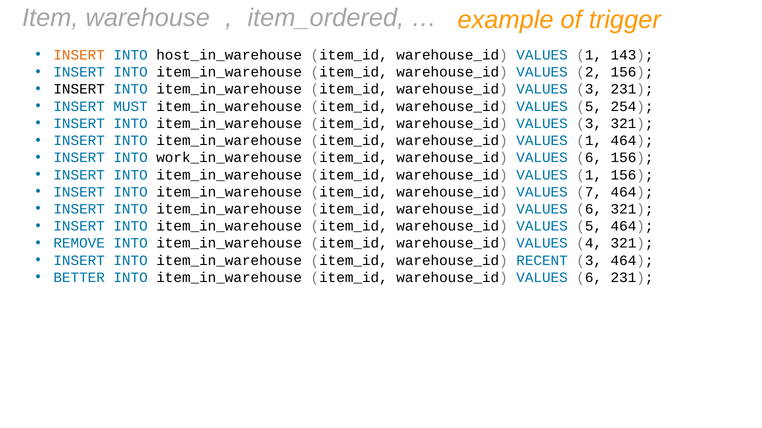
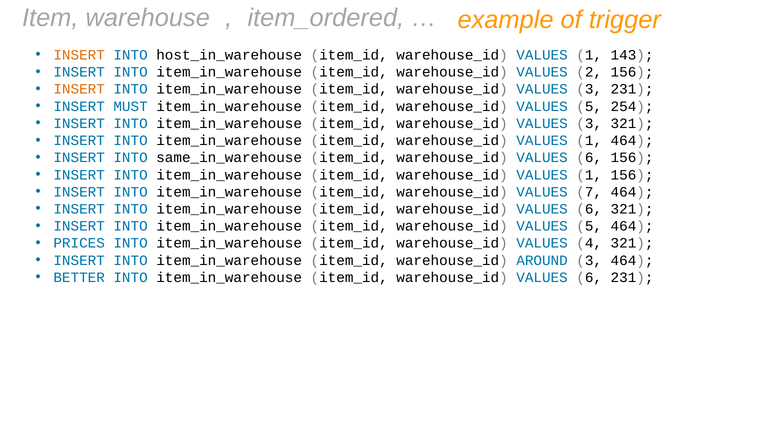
INSERT at (79, 89) colour: black -> orange
work_in_warehouse: work_in_warehouse -> same_in_warehouse
REMOVE: REMOVE -> PRICES
RECENT: RECENT -> AROUND
